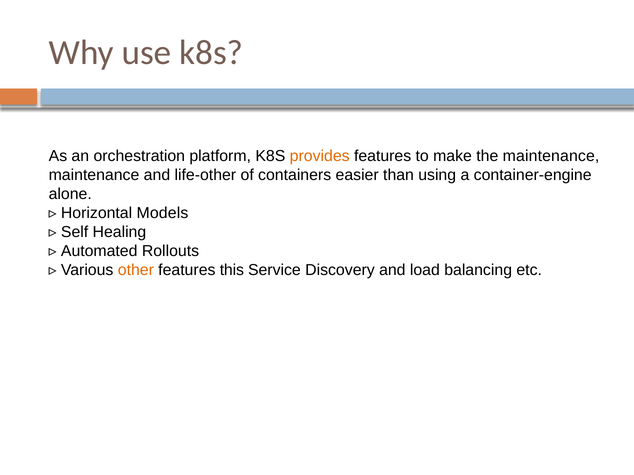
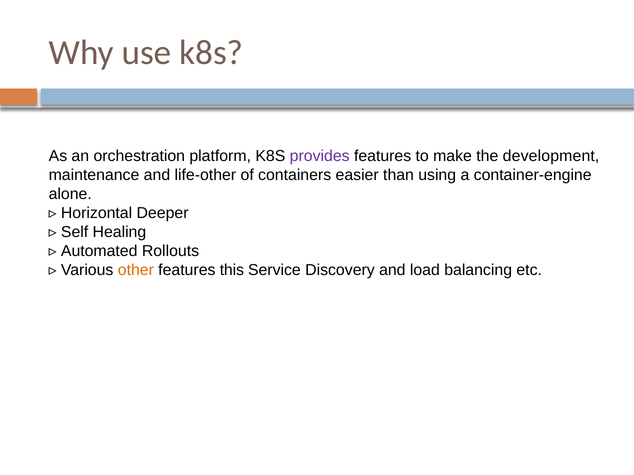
provides colour: orange -> purple
the maintenance: maintenance -> development
Models: Models -> Deeper
